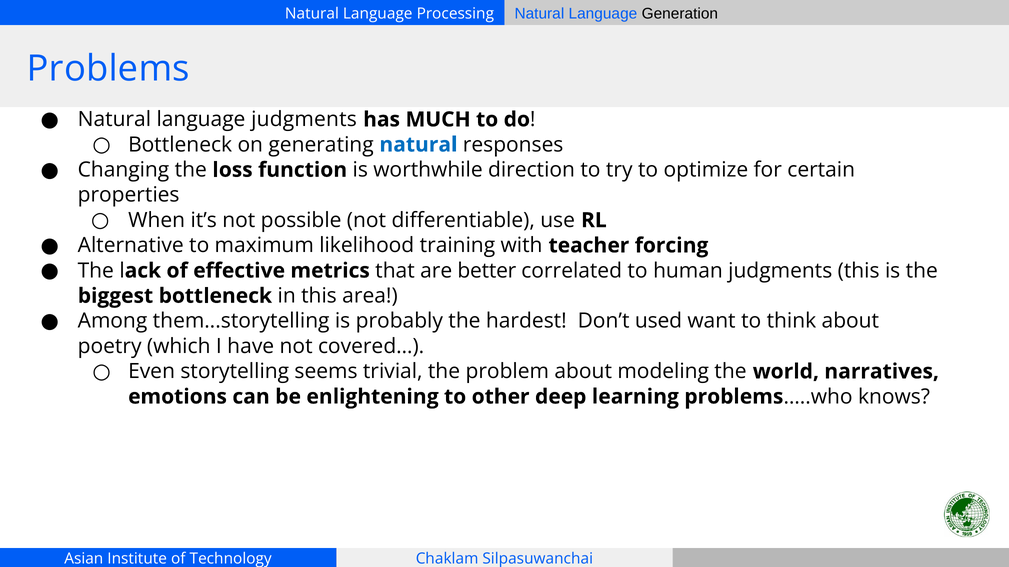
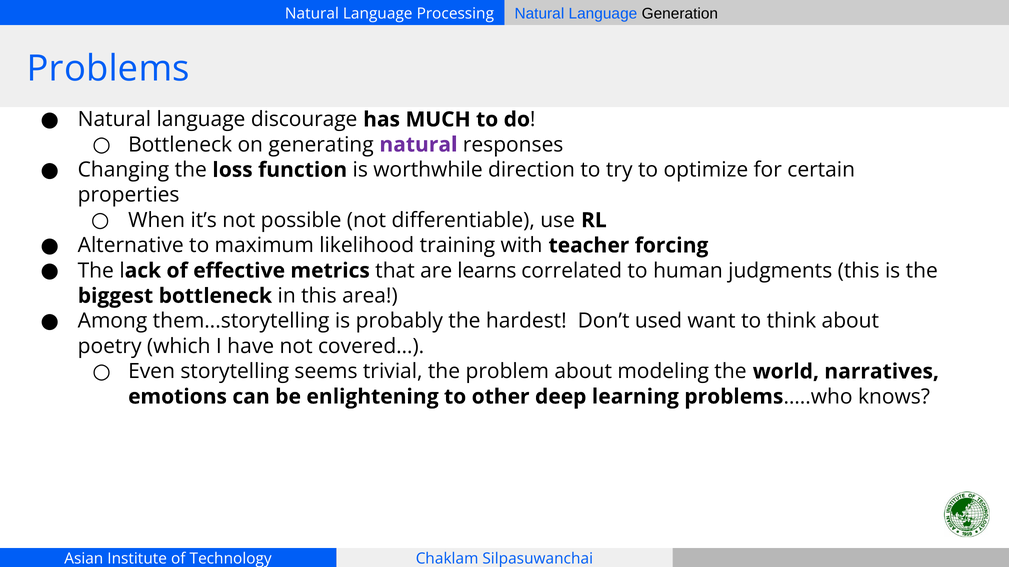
language judgments: judgments -> discourage
natural at (418, 145) colour: blue -> purple
better: better -> learns
